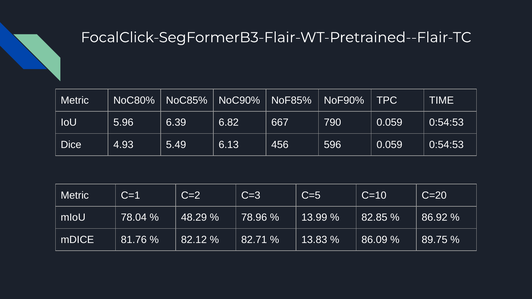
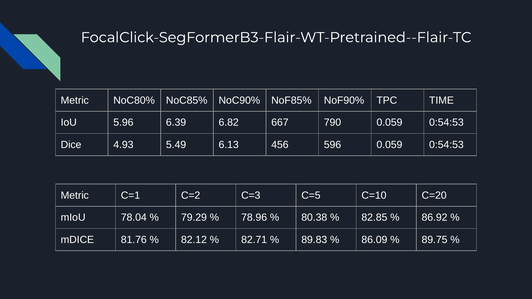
48.29: 48.29 -> 79.29
13.99: 13.99 -> 80.38
13.83: 13.83 -> 89.83
